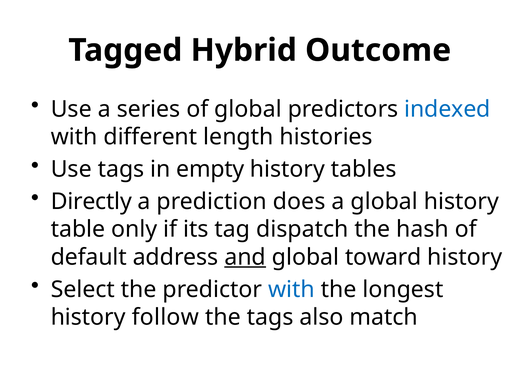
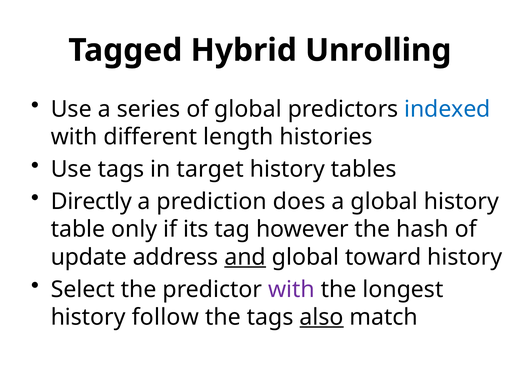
Outcome: Outcome -> Unrolling
empty: empty -> target
dispatch: dispatch -> however
default: default -> update
with at (291, 289) colour: blue -> purple
also underline: none -> present
